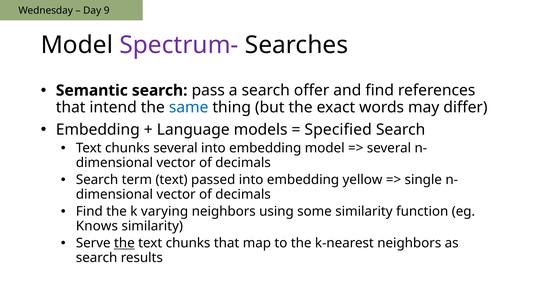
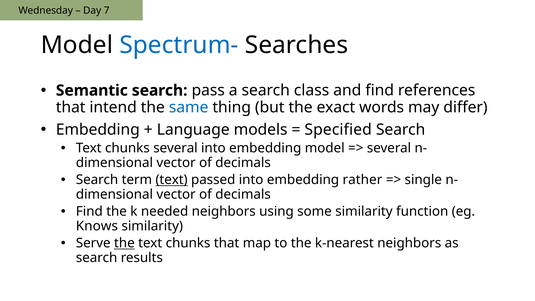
9: 9 -> 7
Spectrum- colour: purple -> blue
offer: offer -> class
text at (172, 180) underline: none -> present
yellow: yellow -> rather
varying: varying -> needed
